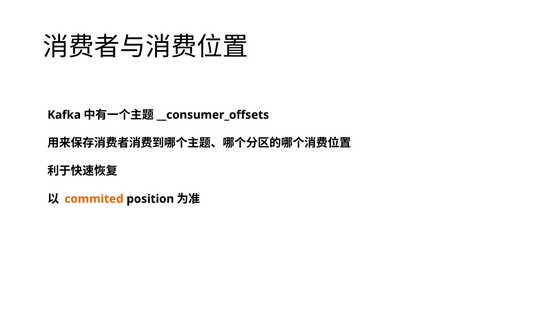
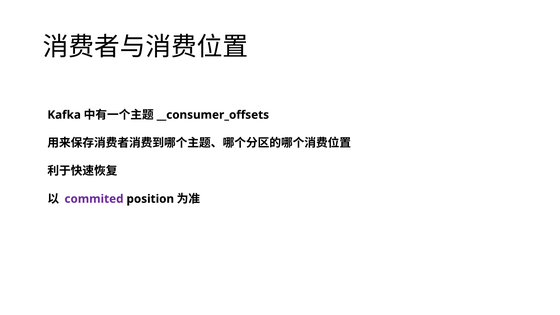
commited colour: orange -> purple
